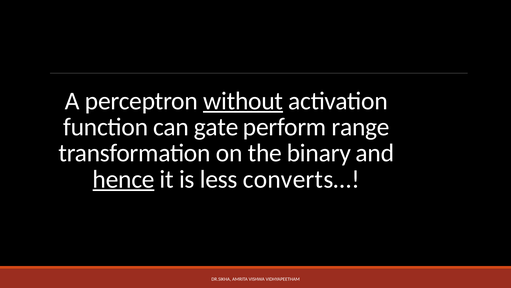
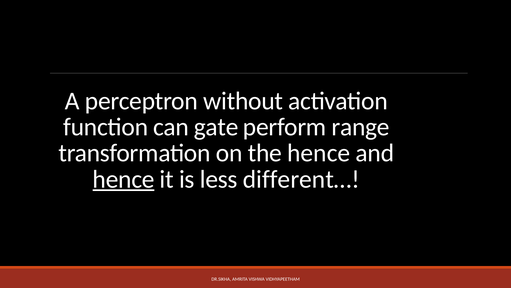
without underline: present -> none
the binary: binary -> hence
converts…: converts… -> different…
